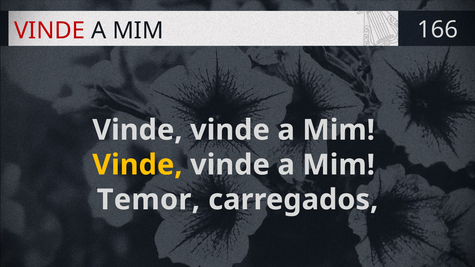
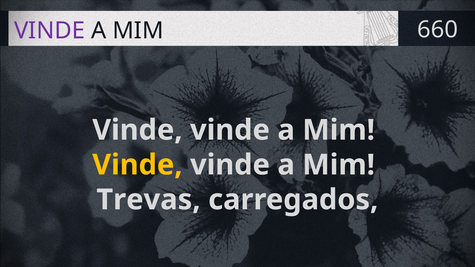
VINDE at (50, 31) colour: red -> purple
166: 166 -> 660
Temor: Temor -> Trevas
